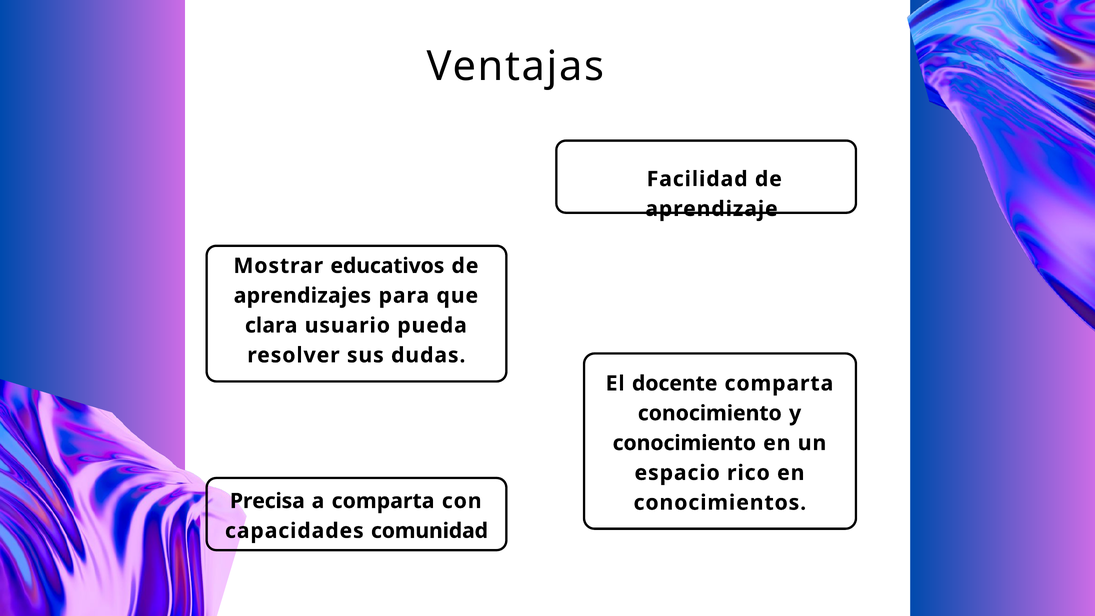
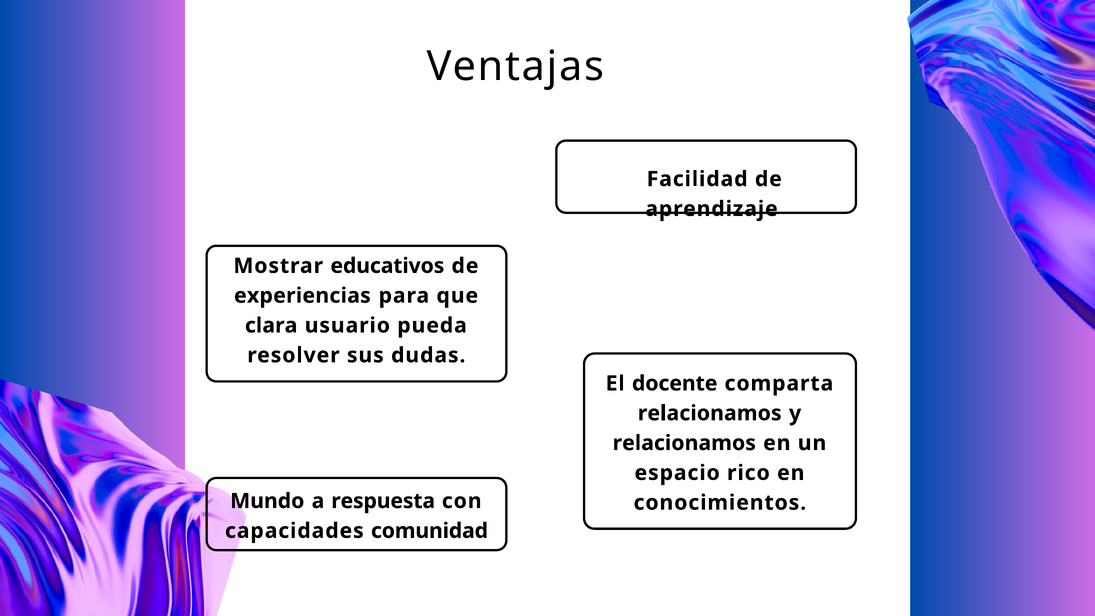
aprendizajes: aprendizajes -> experiencias
conocimiento at (710, 413): conocimiento -> relacionamos
conocimiento at (684, 443): conocimiento -> relacionamos
Precisa: Precisa -> Mundo
a comparta: comparta -> respuesta
